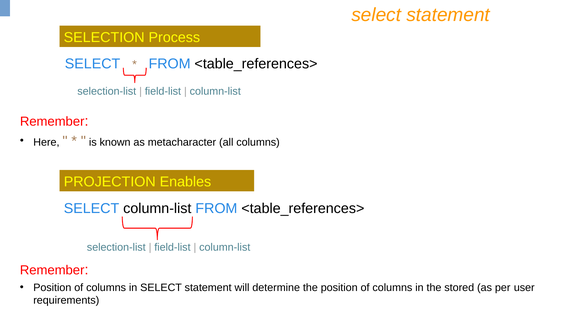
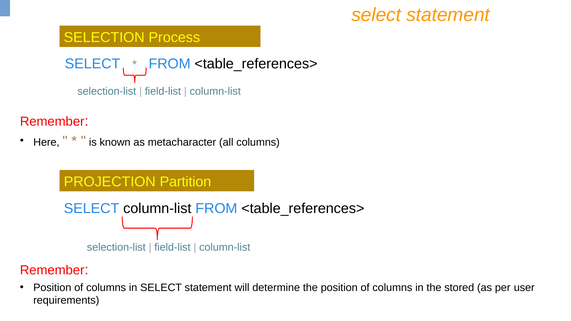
Enables: Enables -> Partition
